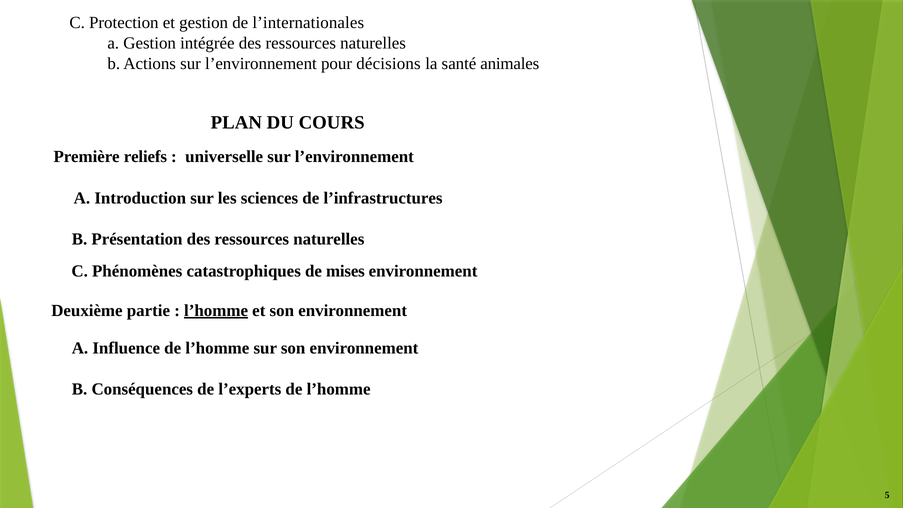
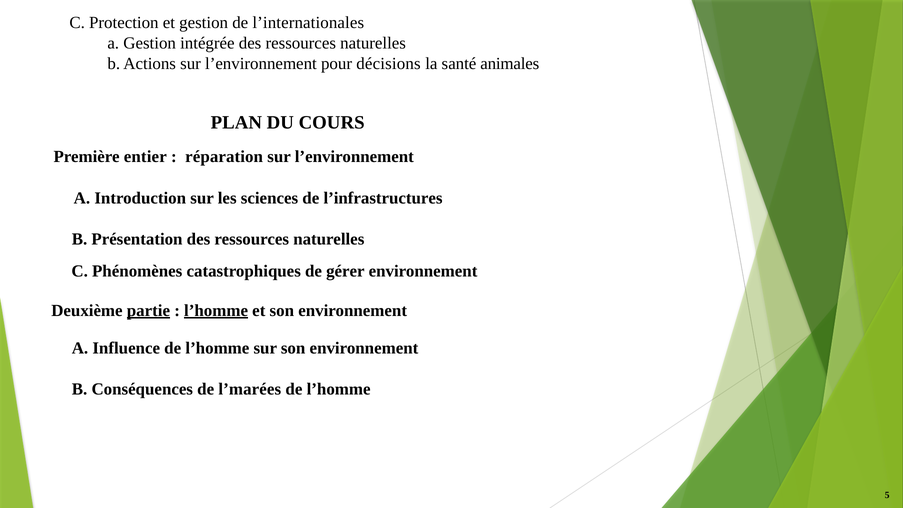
reliefs: reliefs -> entier
universelle: universelle -> réparation
mises: mises -> gérer
partie underline: none -> present
l’experts: l’experts -> l’marées
